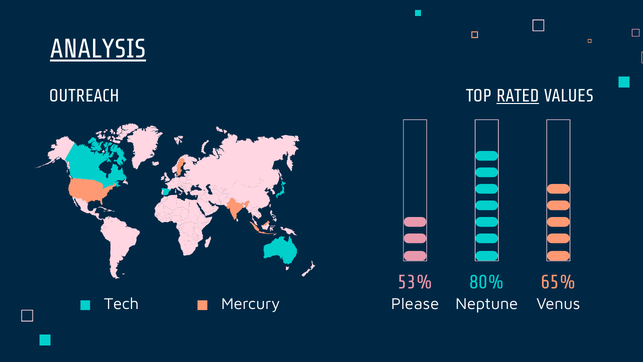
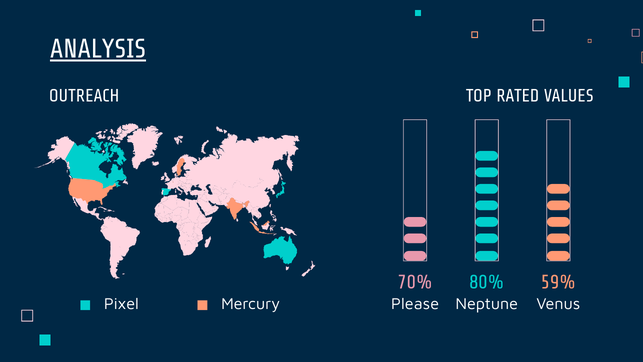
RATED underline: present -> none
53%: 53% -> 70%
65%: 65% -> 59%
Tech: Tech -> Pixel
